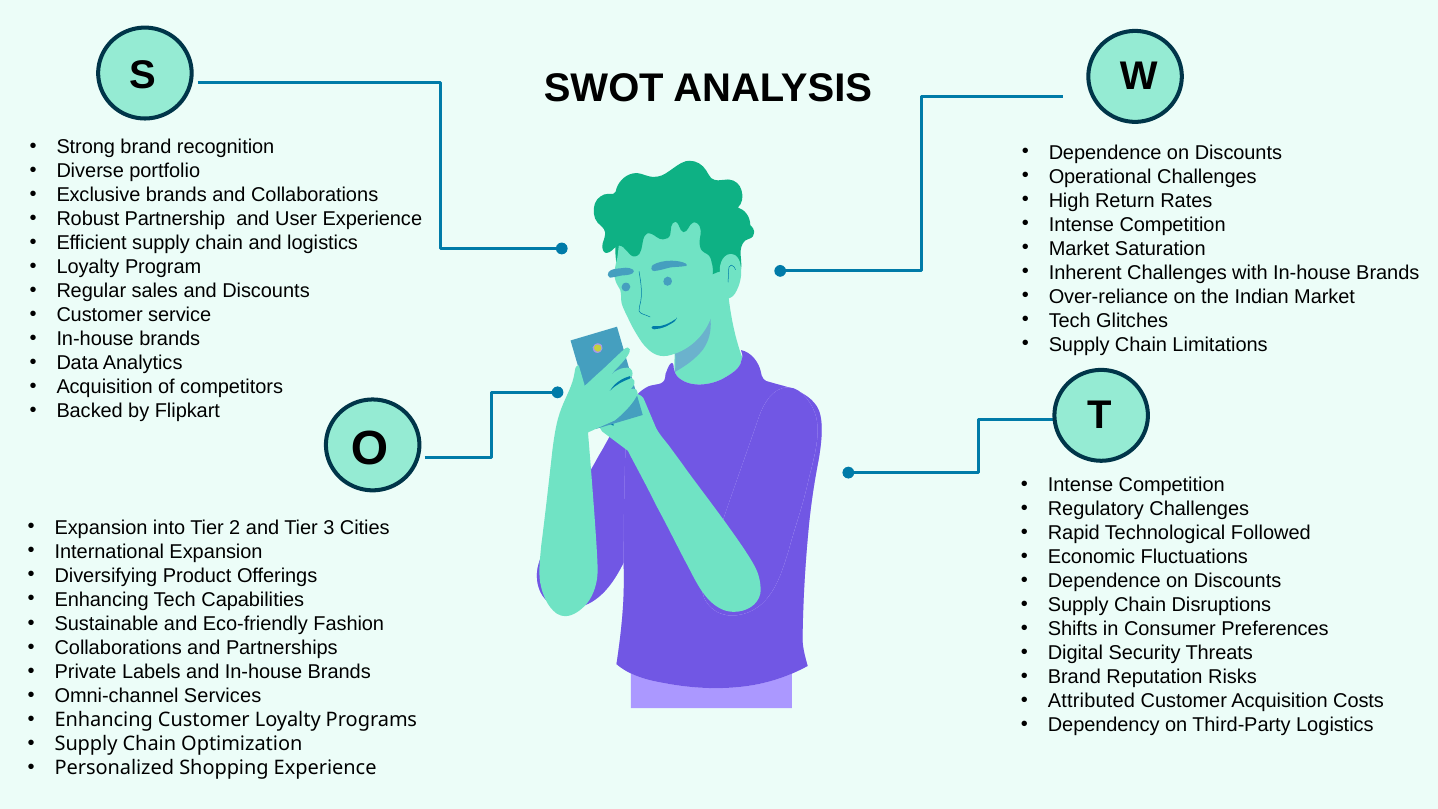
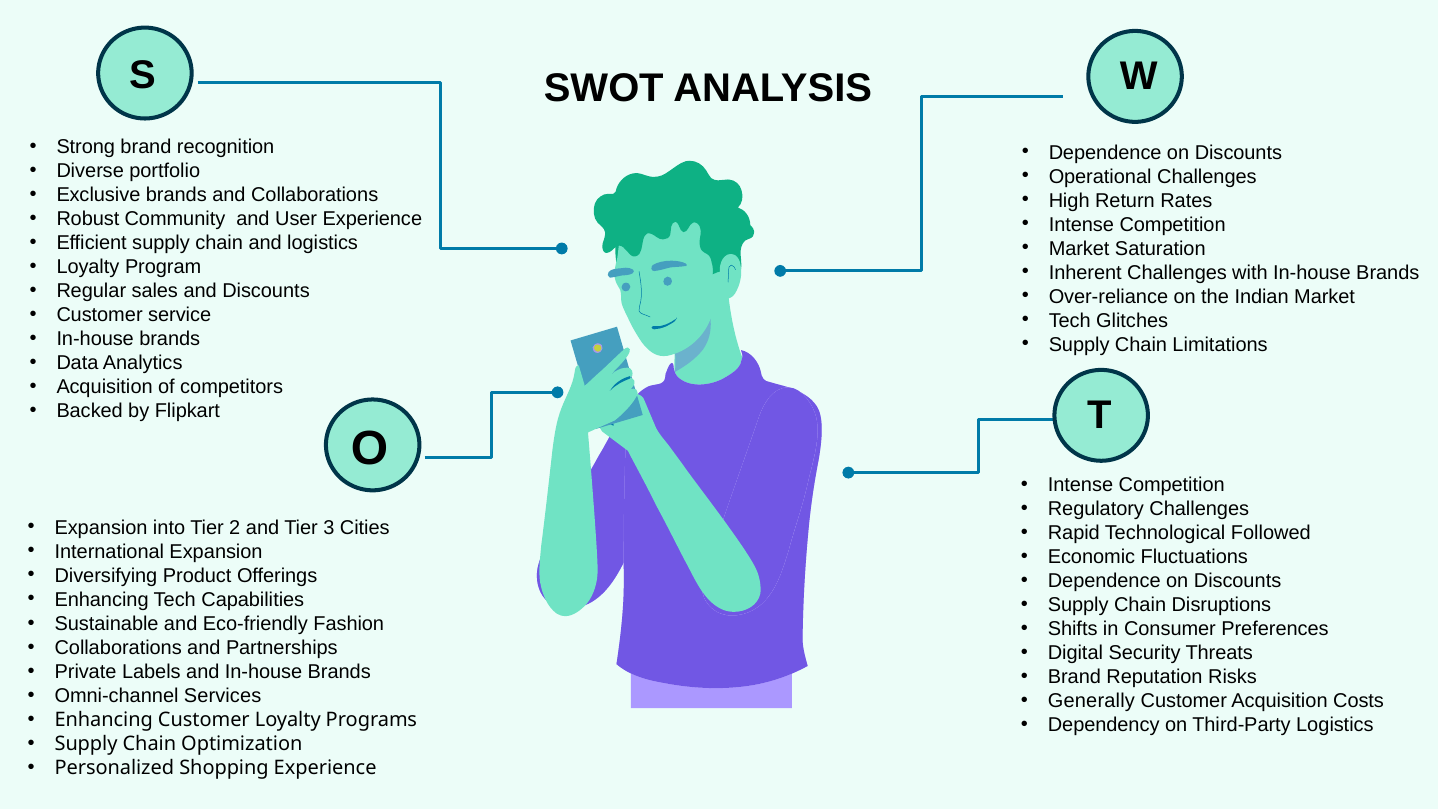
Partnership: Partnership -> Community
Attributed: Attributed -> Generally
